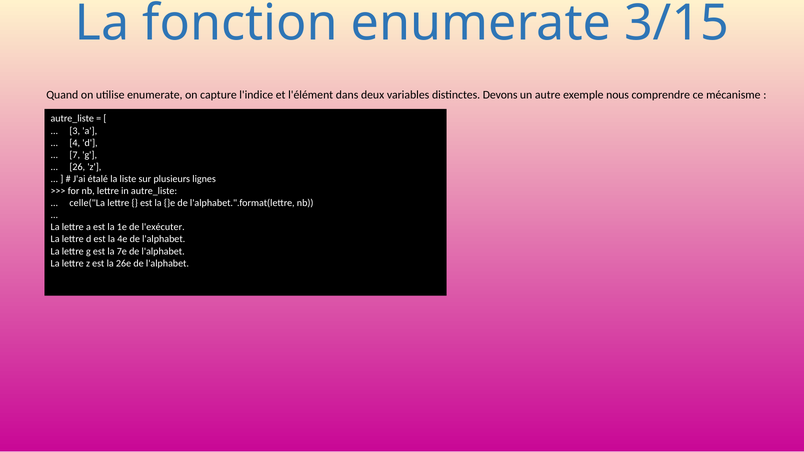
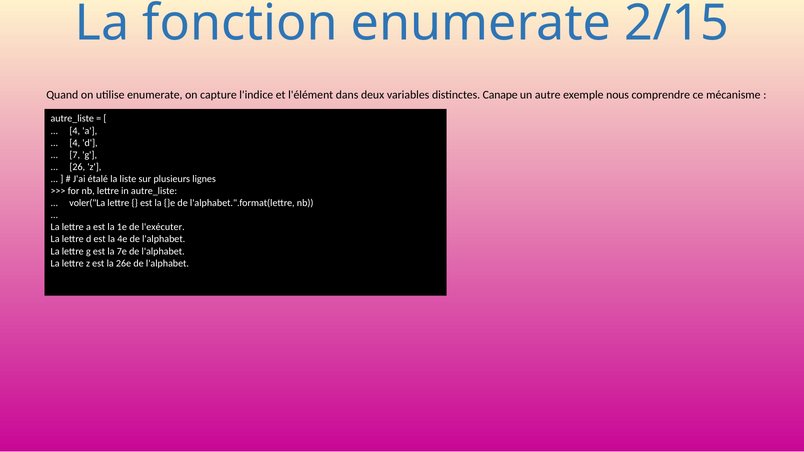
3/15: 3/15 -> 2/15
Devons: Devons -> Canape
3 at (75, 131): 3 -> 4
celle("La: celle("La -> voler("La
